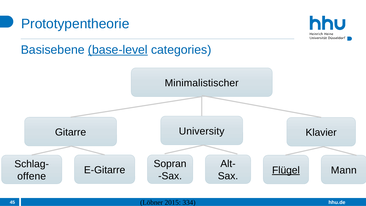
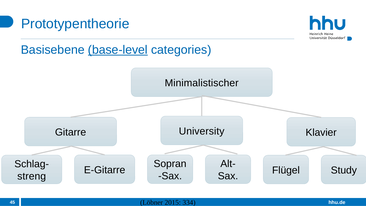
Flügel underline: present -> none
Mann: Mann -> Study
offene: offene -> streng
